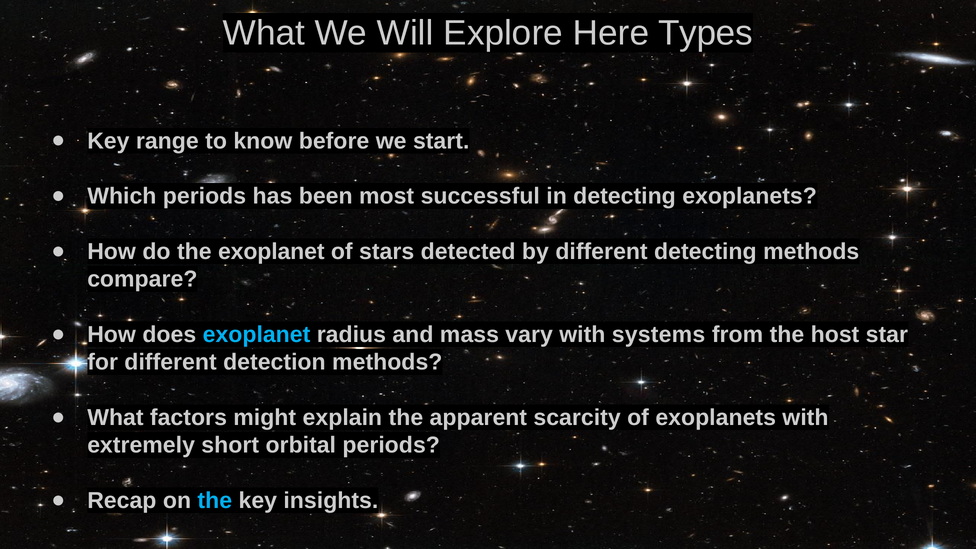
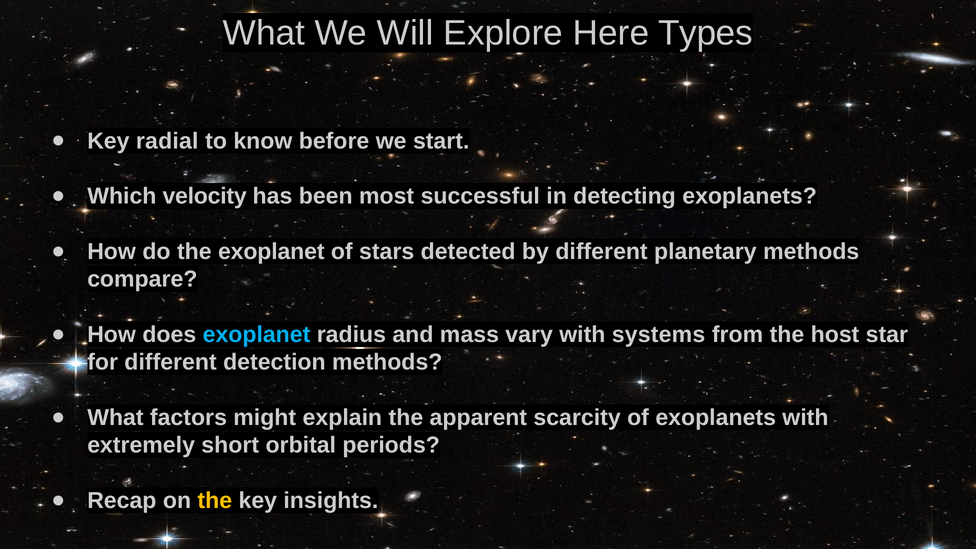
range: range -> radial
Which periods: periods -> velocity
different detecting: detecting -> planetary
the at (215, 501) colour: light blue -> yellow
